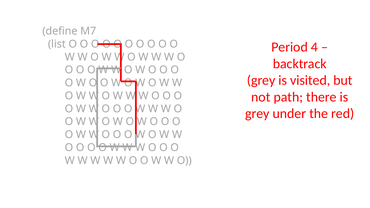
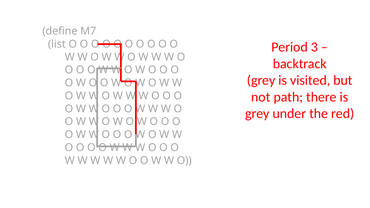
4: 4 -> 3
